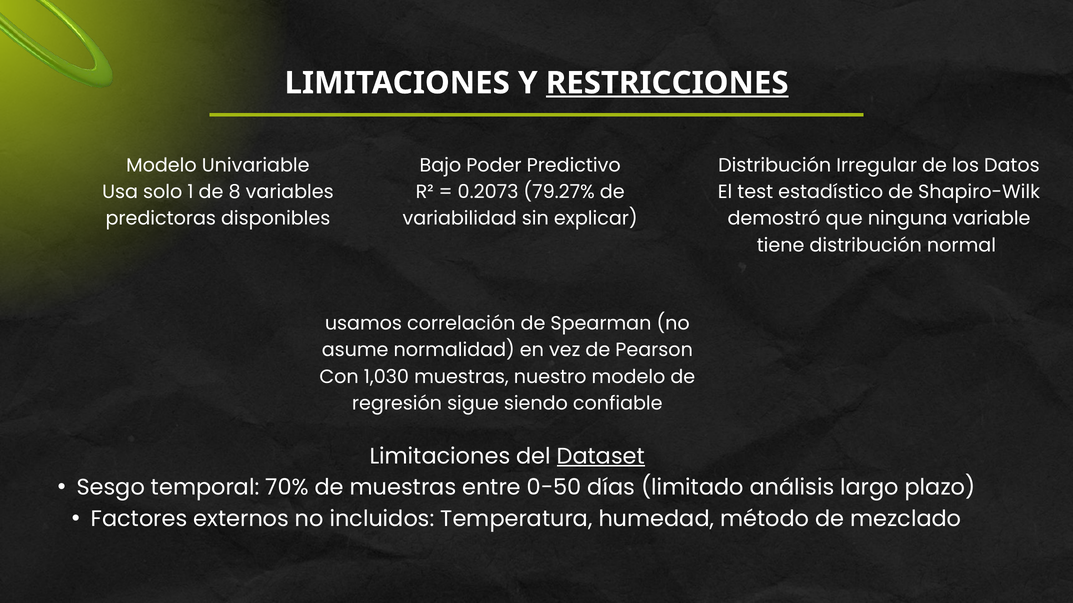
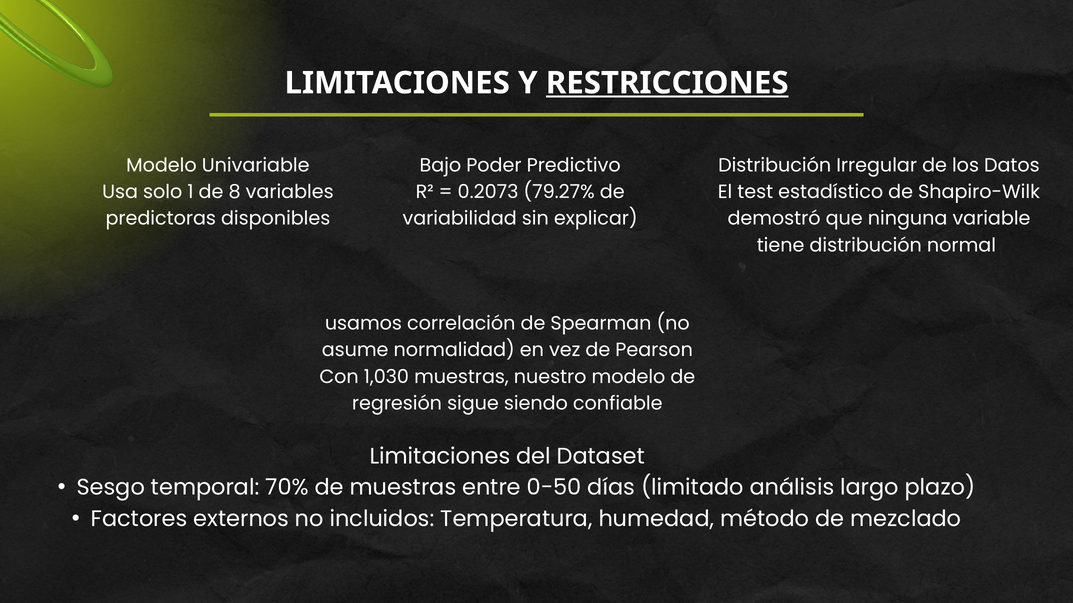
Dataset underline: present -> none
